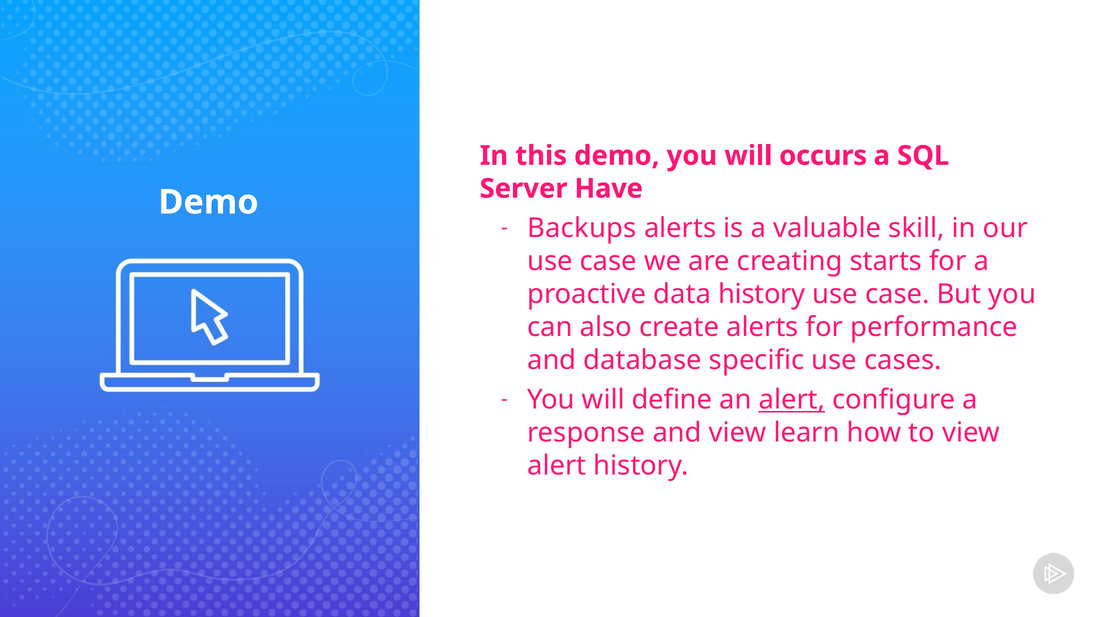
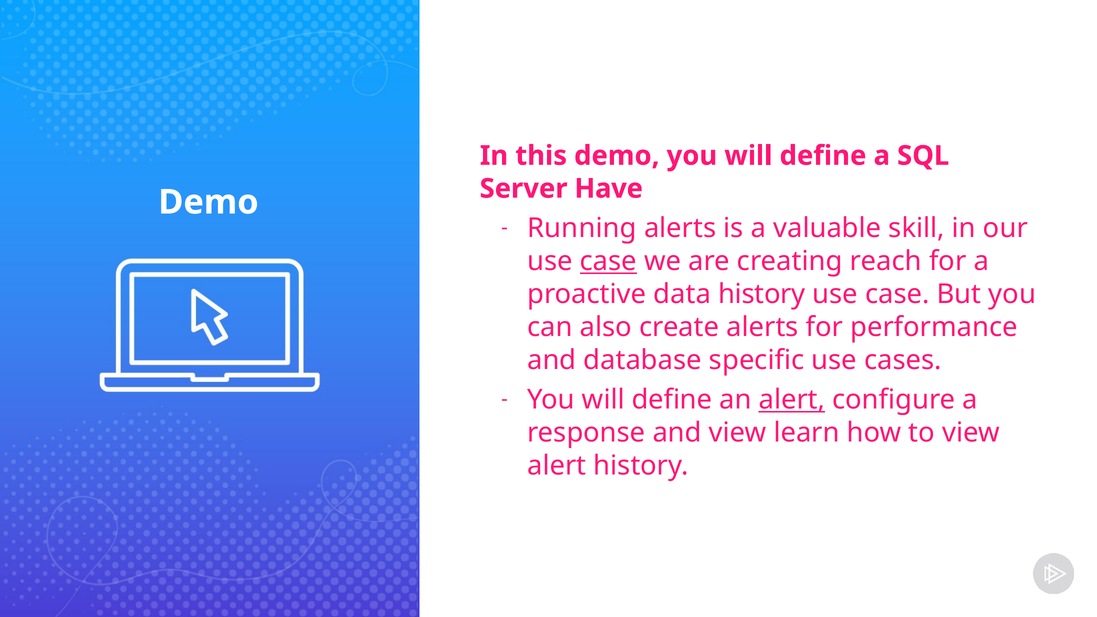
demo you will occurs: occurs -> define
Backups: Backups -> Running
case at (608, 261) underline: none -> present
starts: starts -> reach
